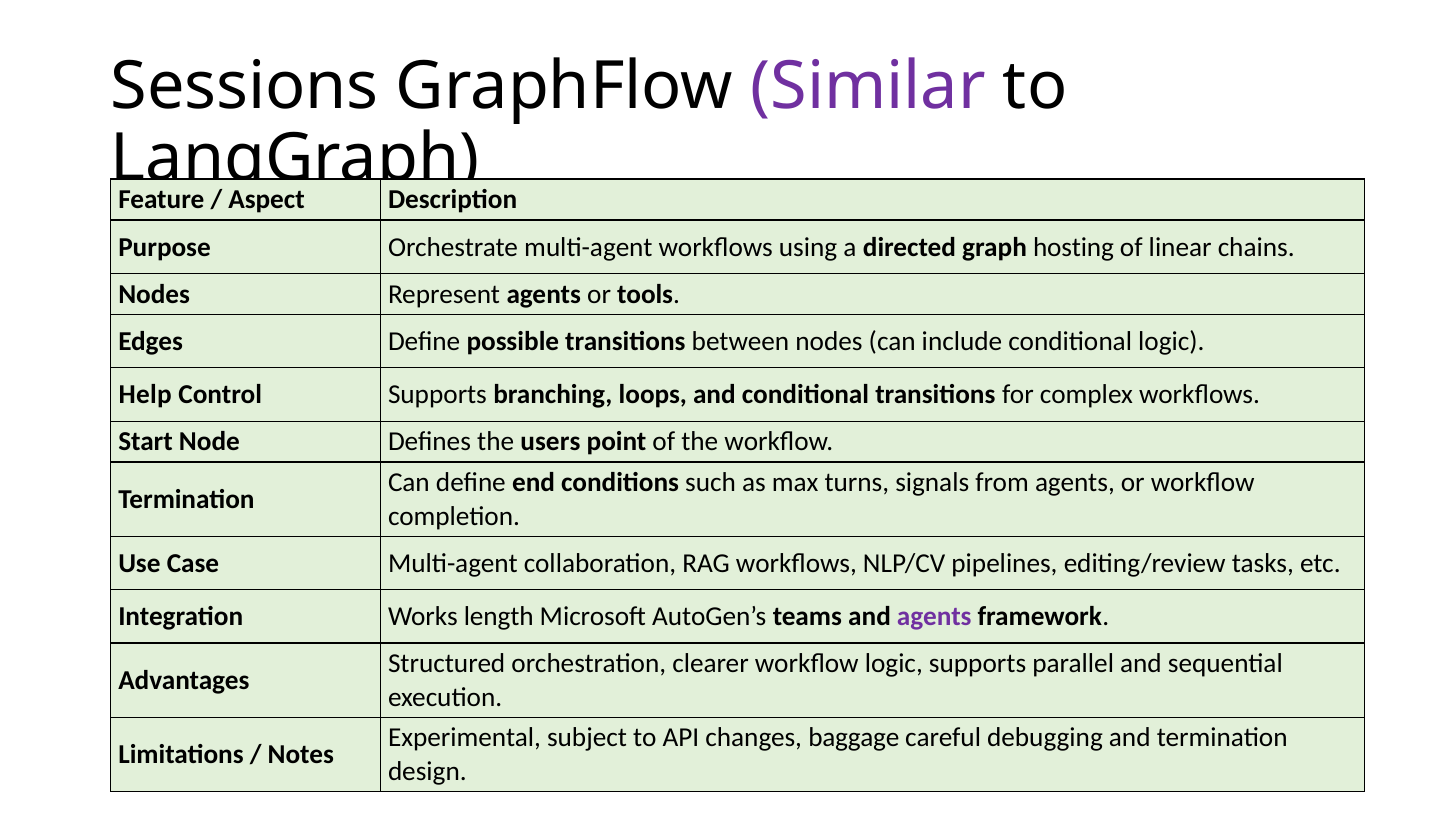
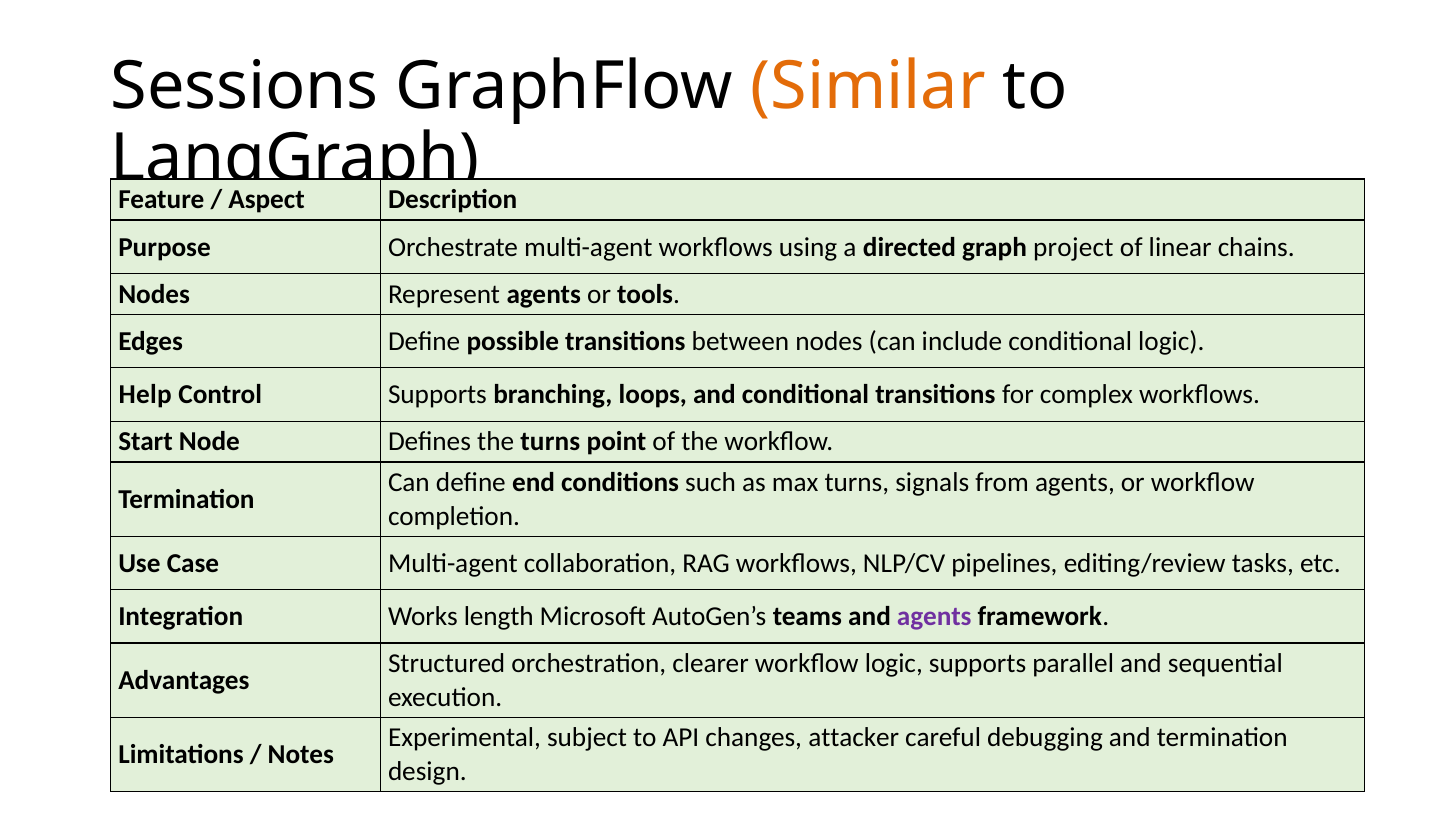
Similar colour: purple -> orange
hosting: hosting -> project
the users: users -> turns
baggage: baggage -> attacker
